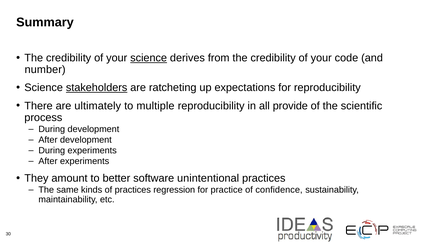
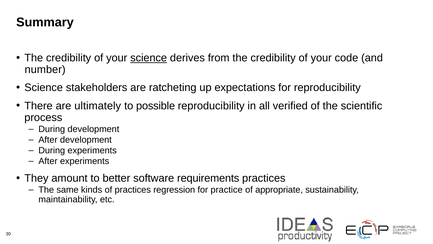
stakeholders underline: present -> none
multiple: multiple -> possible
provide: provide -> verified
unintentional: unintentional -> requirements
confidence: confidence -> appropriate
